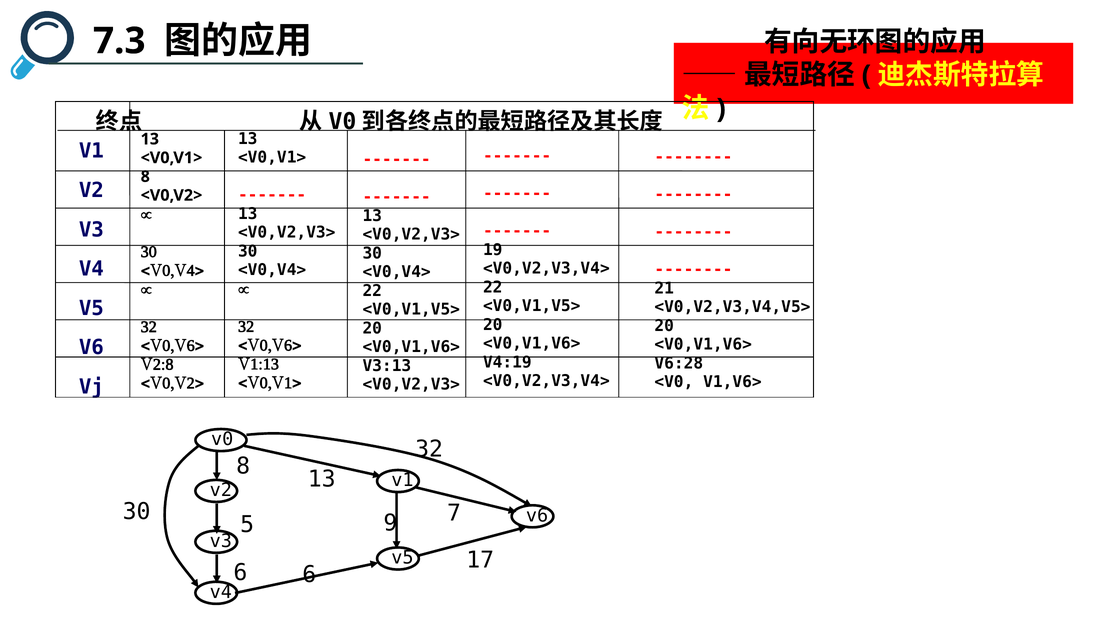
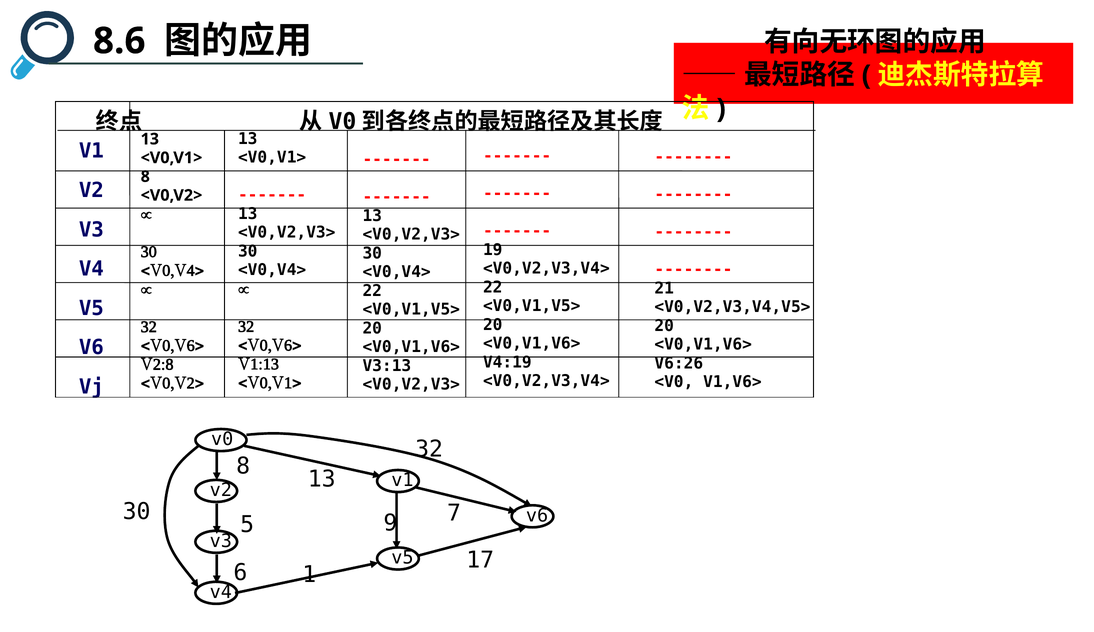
7.3: 7.3 -> 8.6
V6:28: V6:28 -> V6:26
6 6: 6 -> 1
